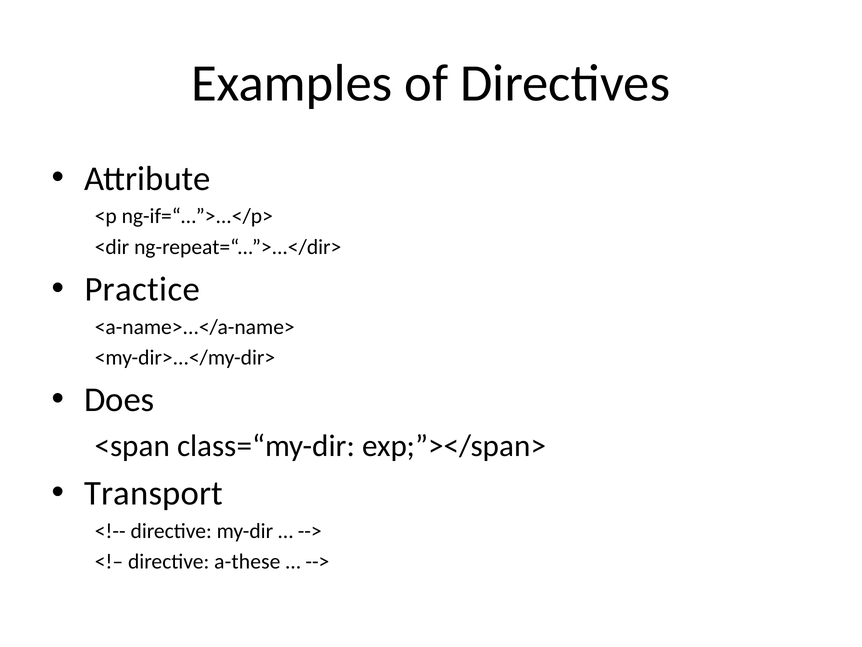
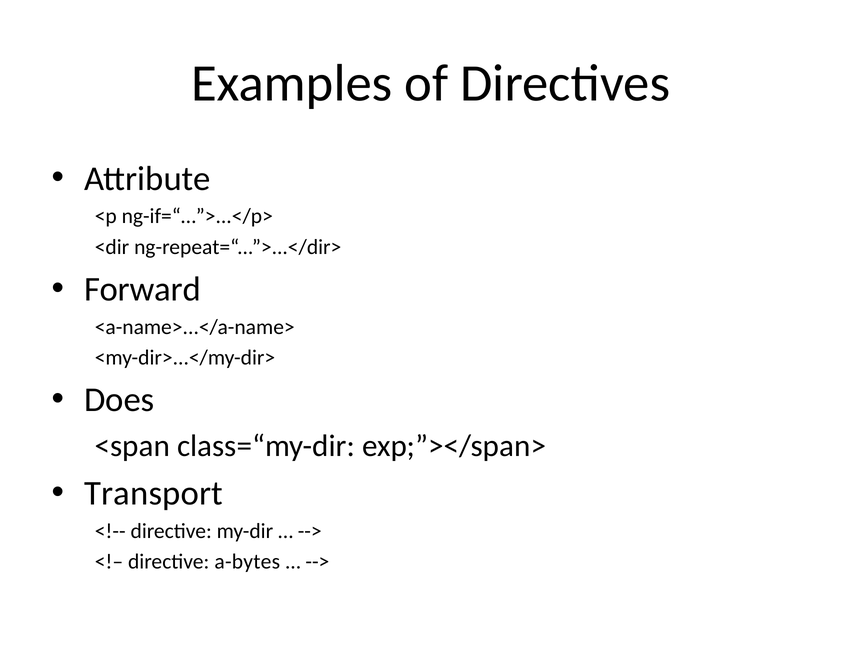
Practice: Practice -> Forward
a-these: a-these -> a-bytes
